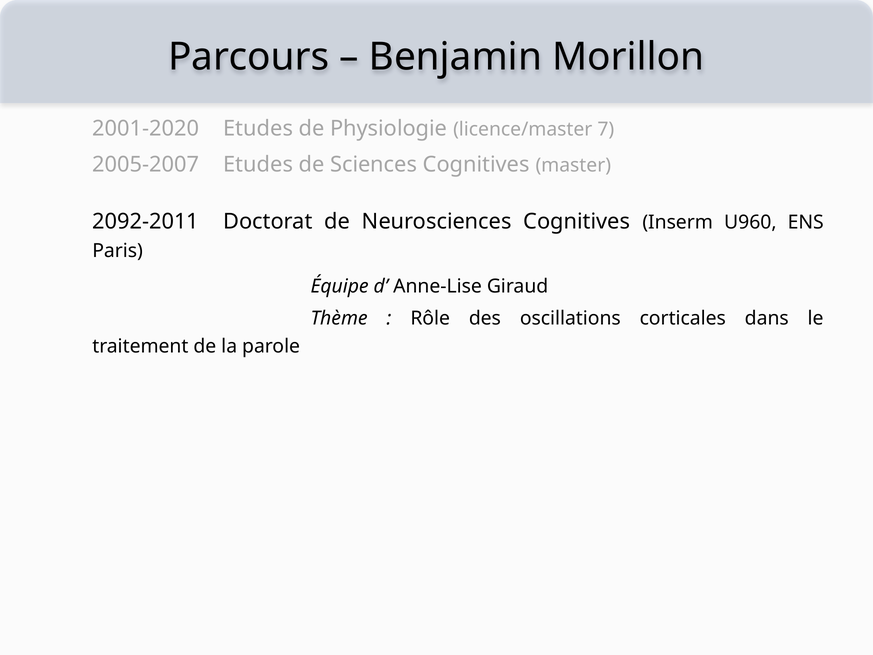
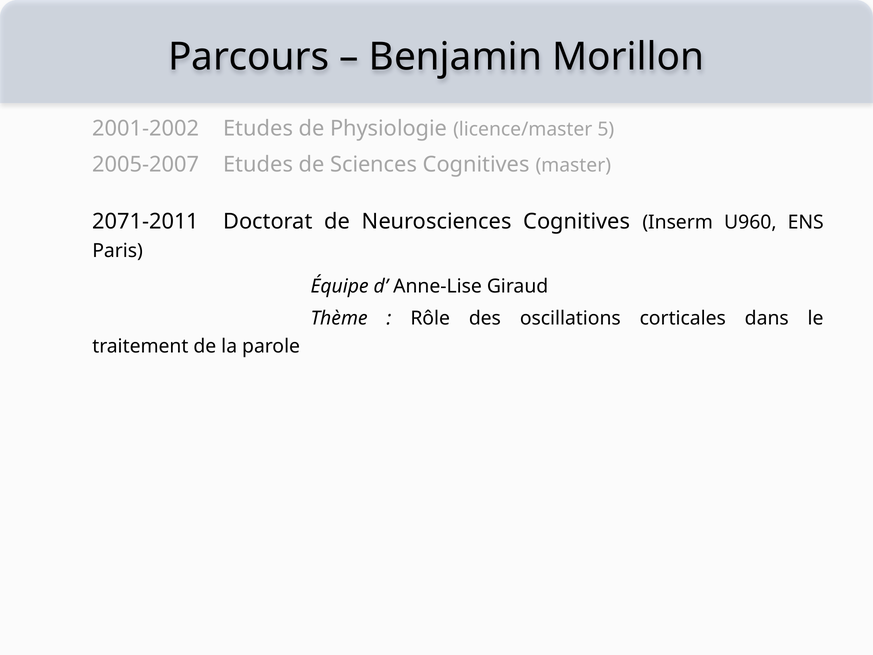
2001-2020: 2001-2020 -> 2001-2002
7: 7 -> 5
2092-2011: 2092-2011 -> 2071-2011
